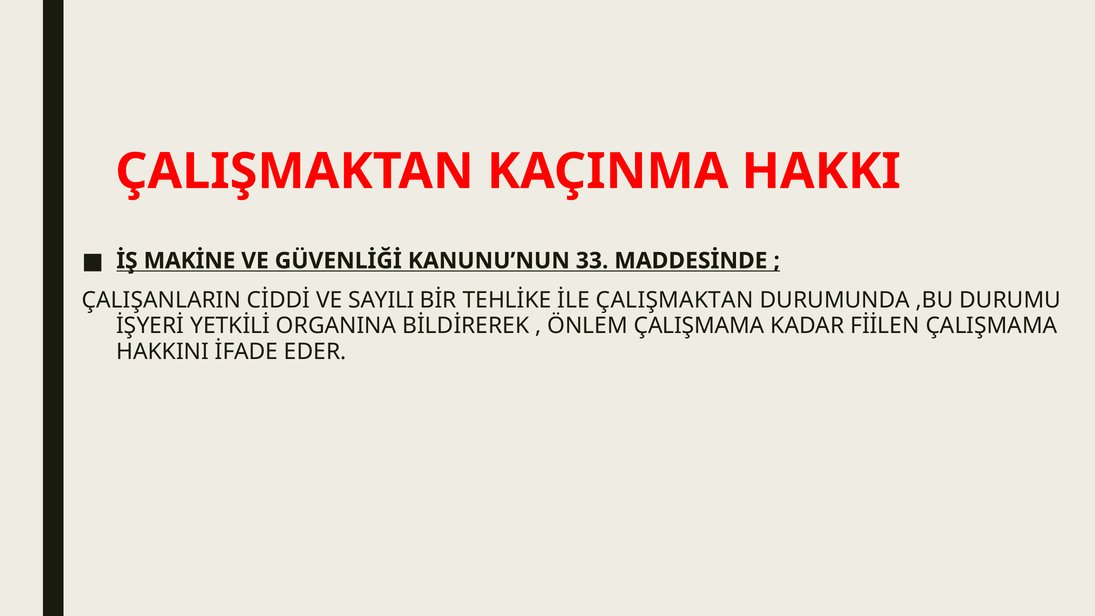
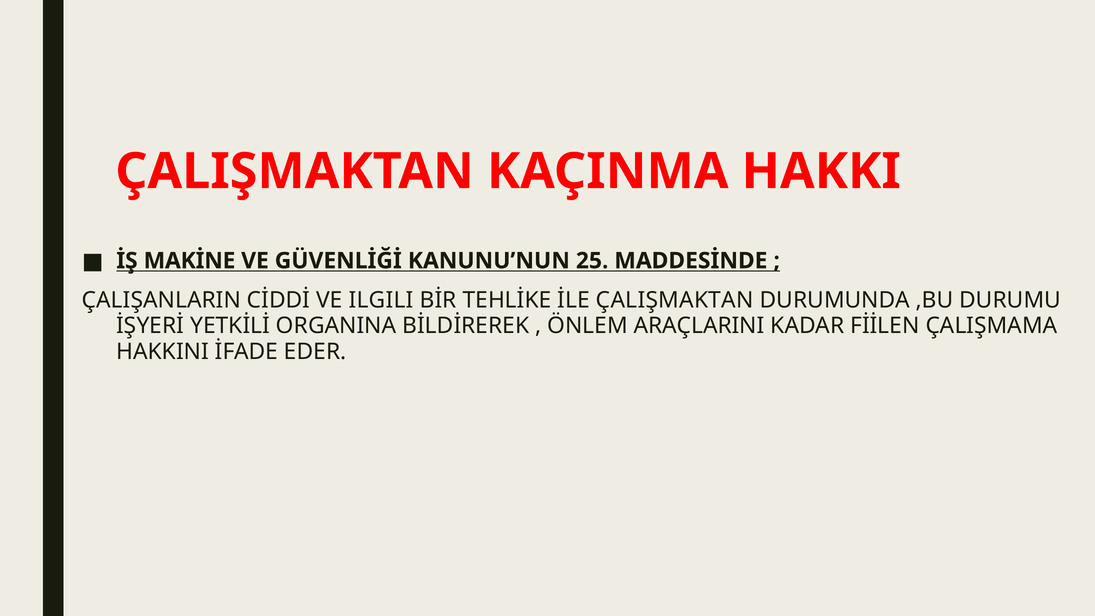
33: 33 -> 25
SAYILI: SAYILI -> ILGILI
ÖNLEM ÇALIŞMAMA: ÇALIŞMAMA -> ARAÇLARINI
